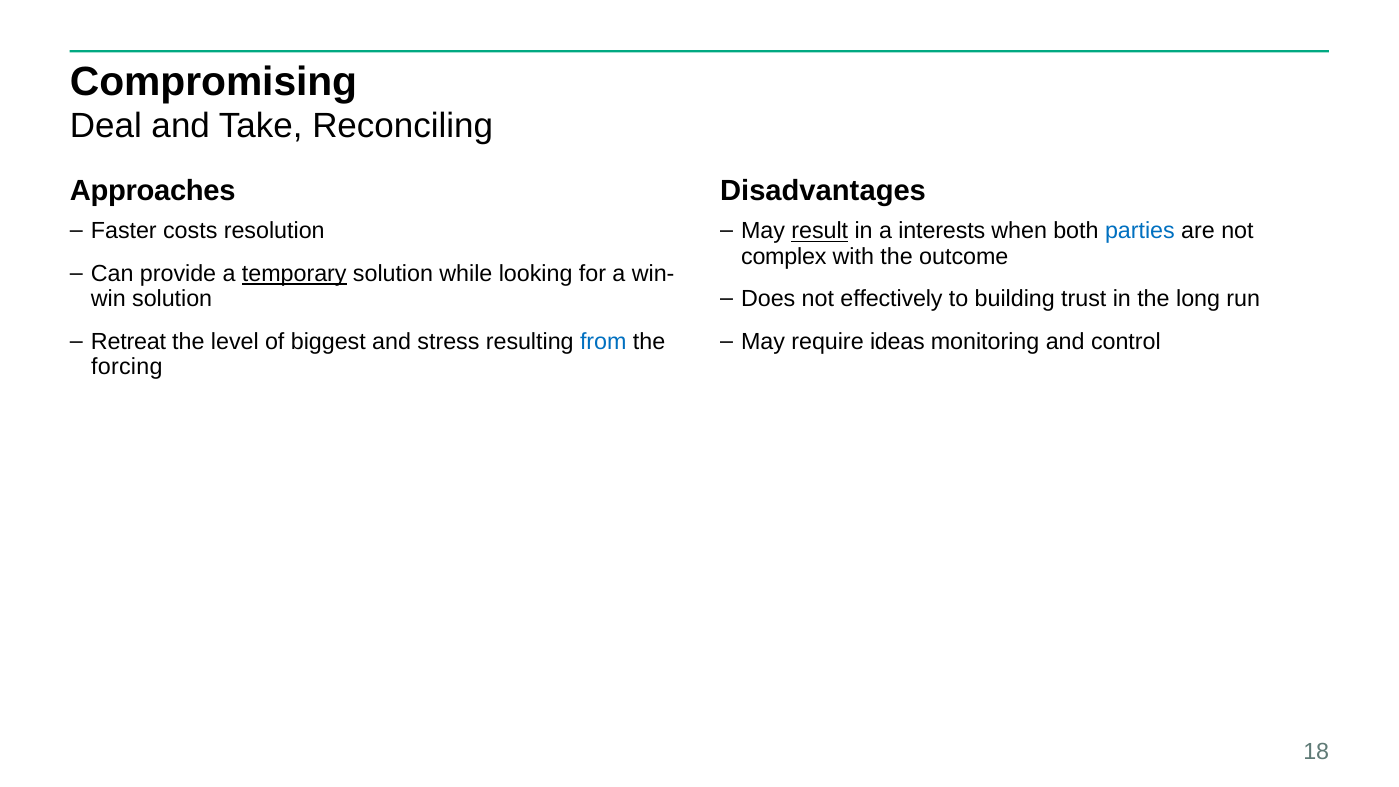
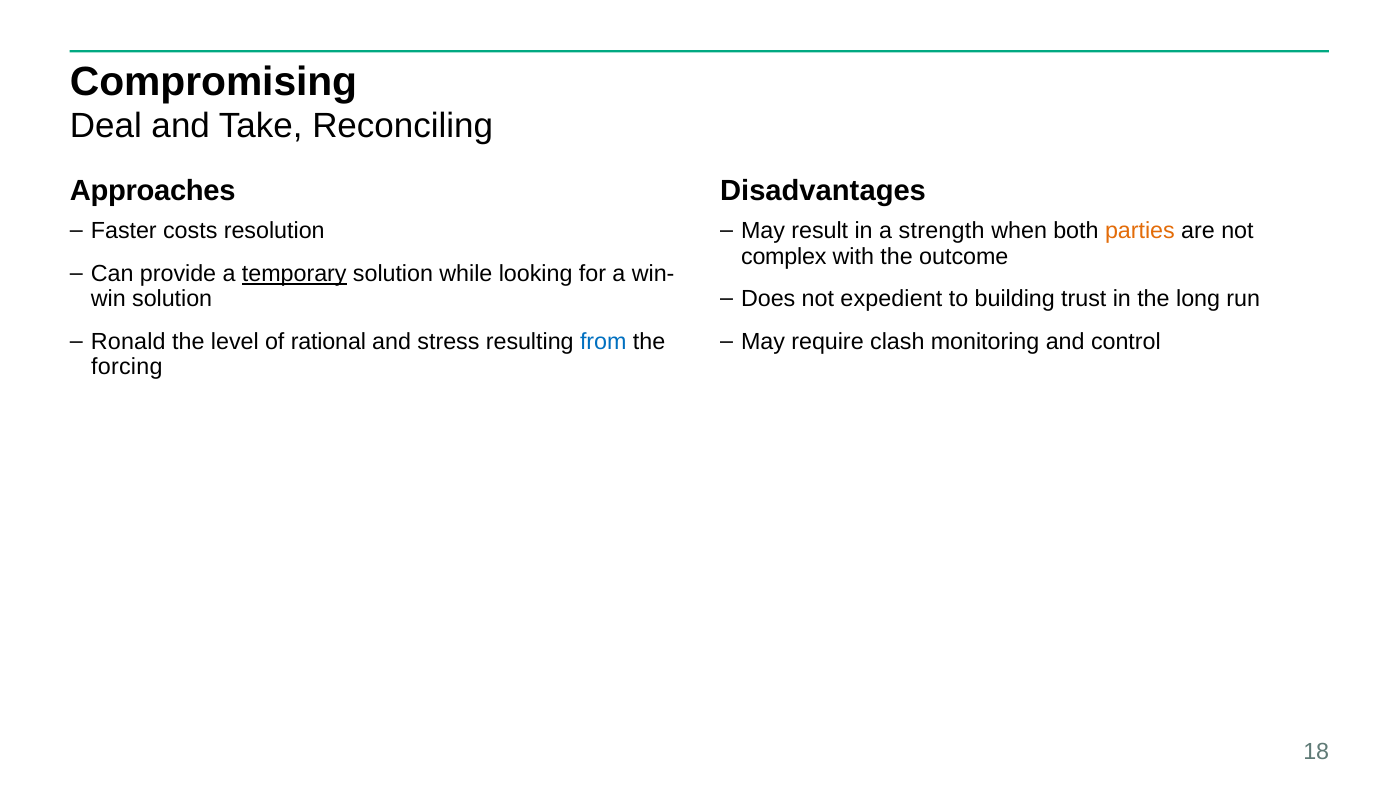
result underline: present -> none
interests: interests -> strength
parties colour: blue -> orange
effectively: effectively -> expedient
Retreat: Retreat -> Ronald
biggest: biggest -> rational
ideas: ideas -> clash
